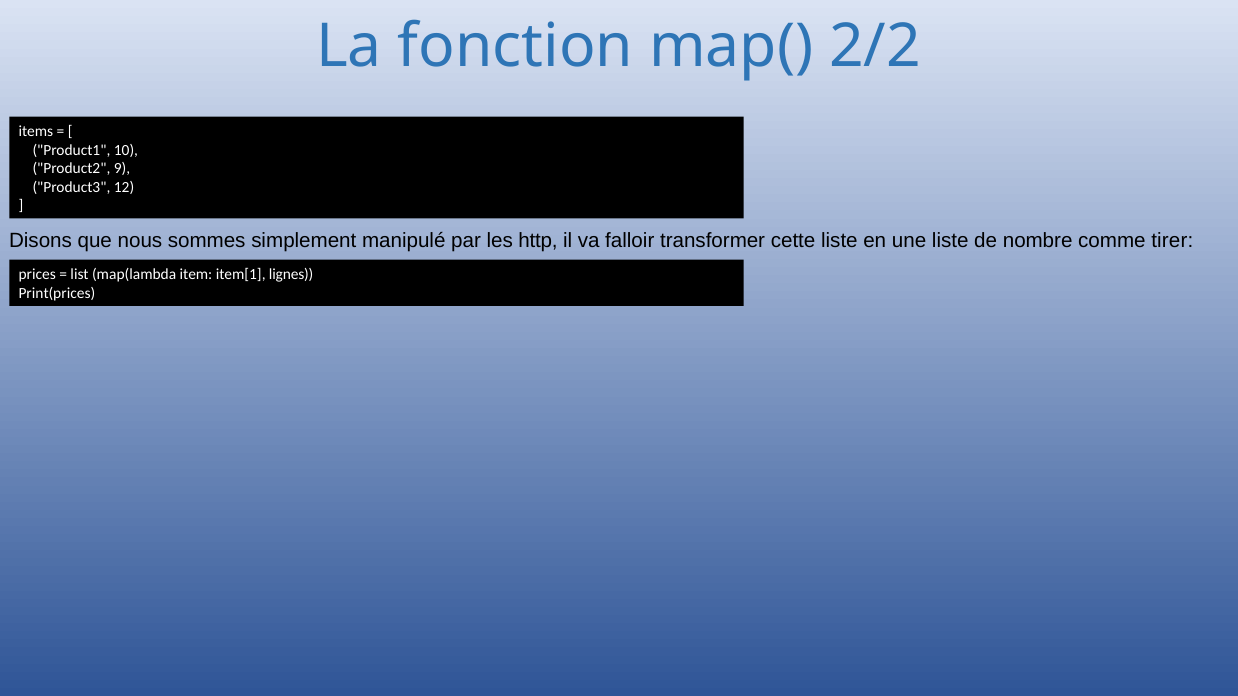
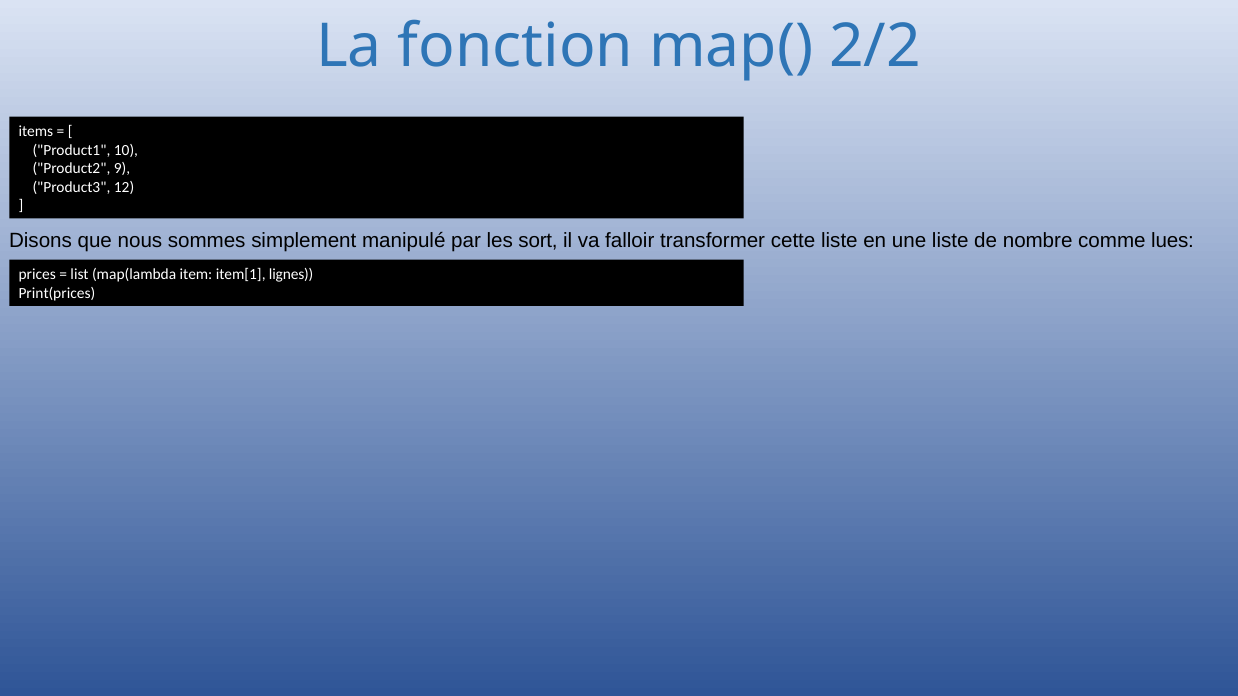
http: http -> sort
tirer: tirer -> lues
